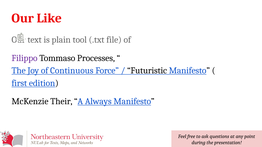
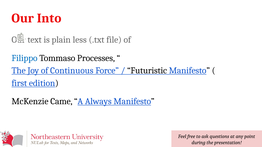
Like: Like -> Into
tool: tool -> less
Filippo colour: purple -> blue
Their: Their -> Came
